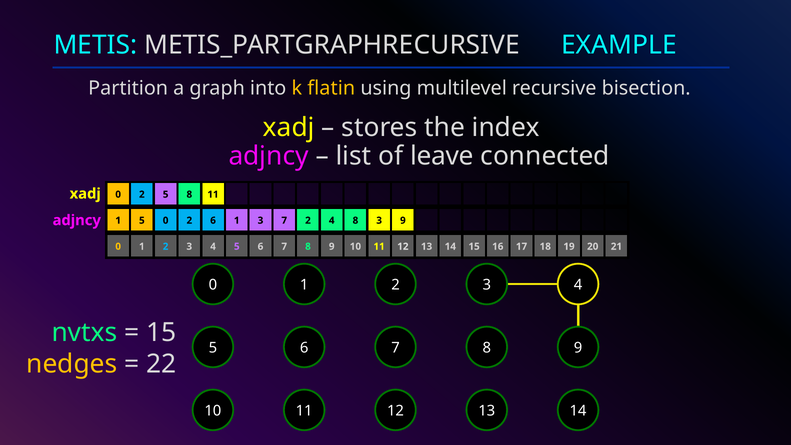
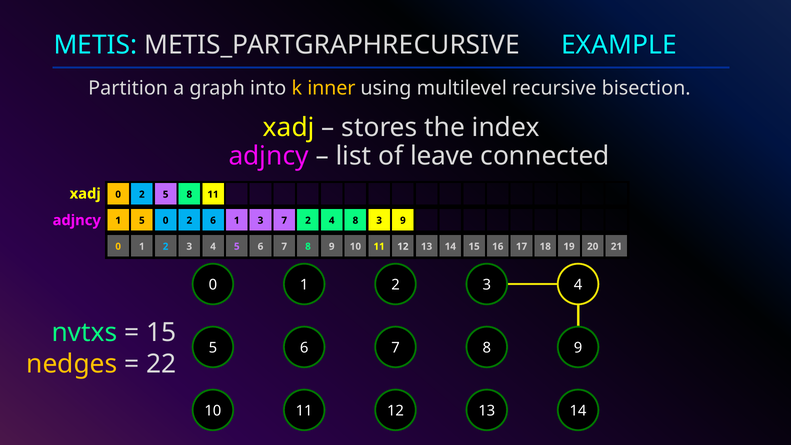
flatin: flatin -> inner
